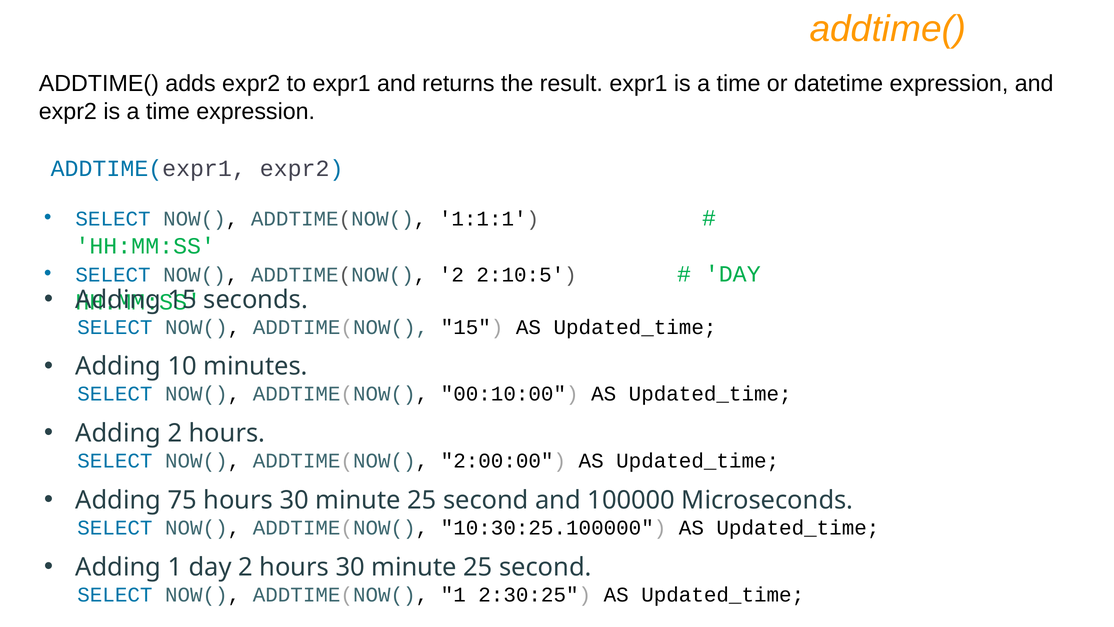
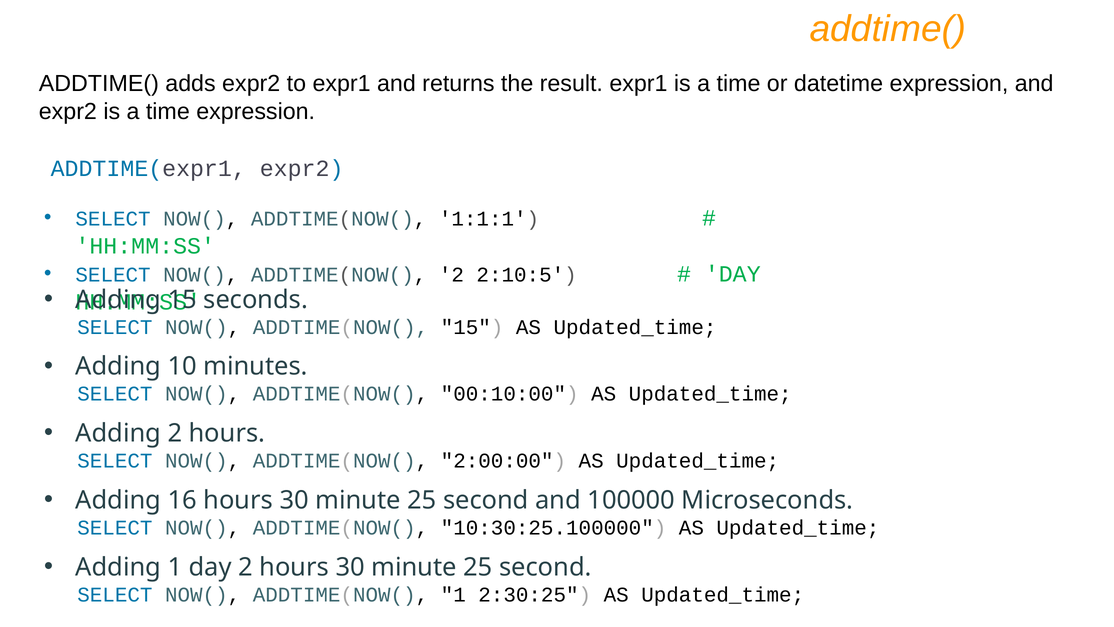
75: 75 -> 16
